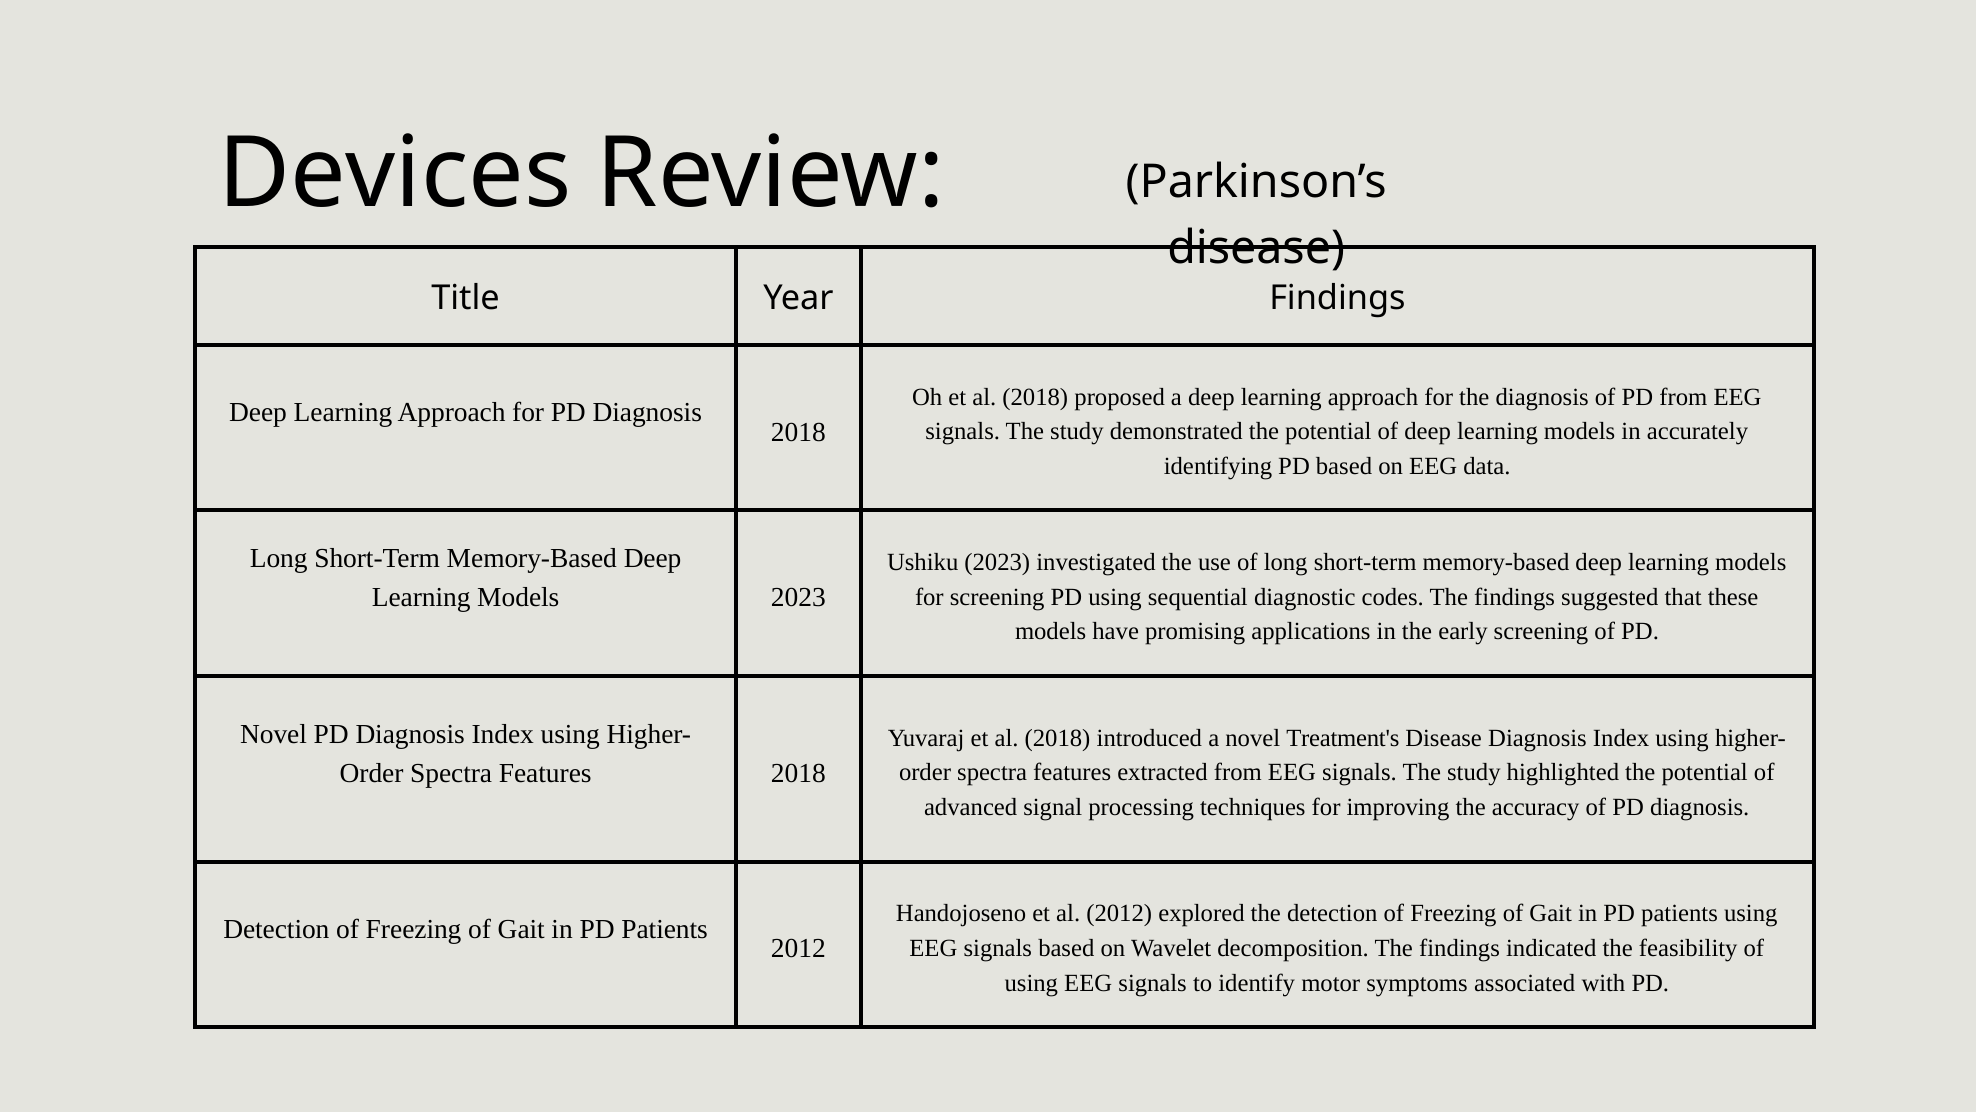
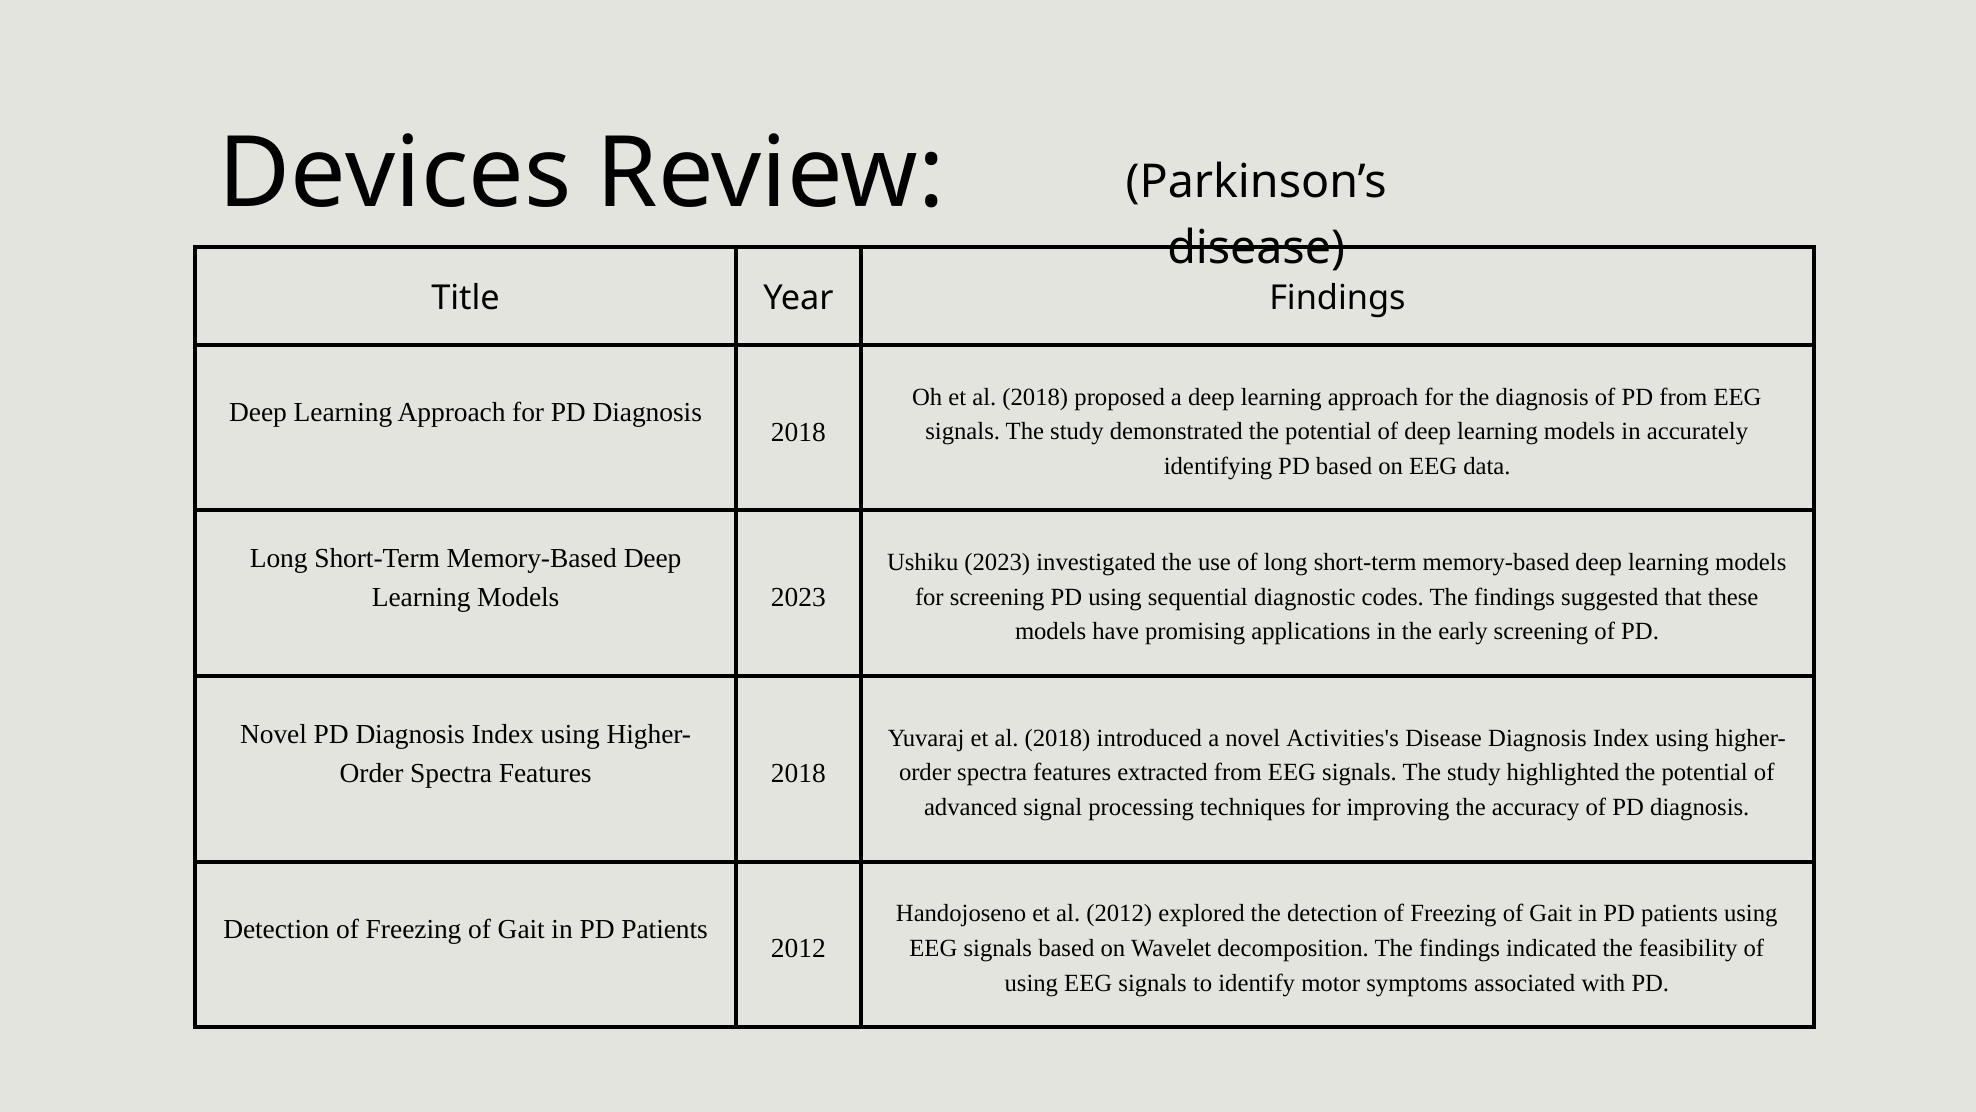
Treatment's: Treatment's -> Activities's
